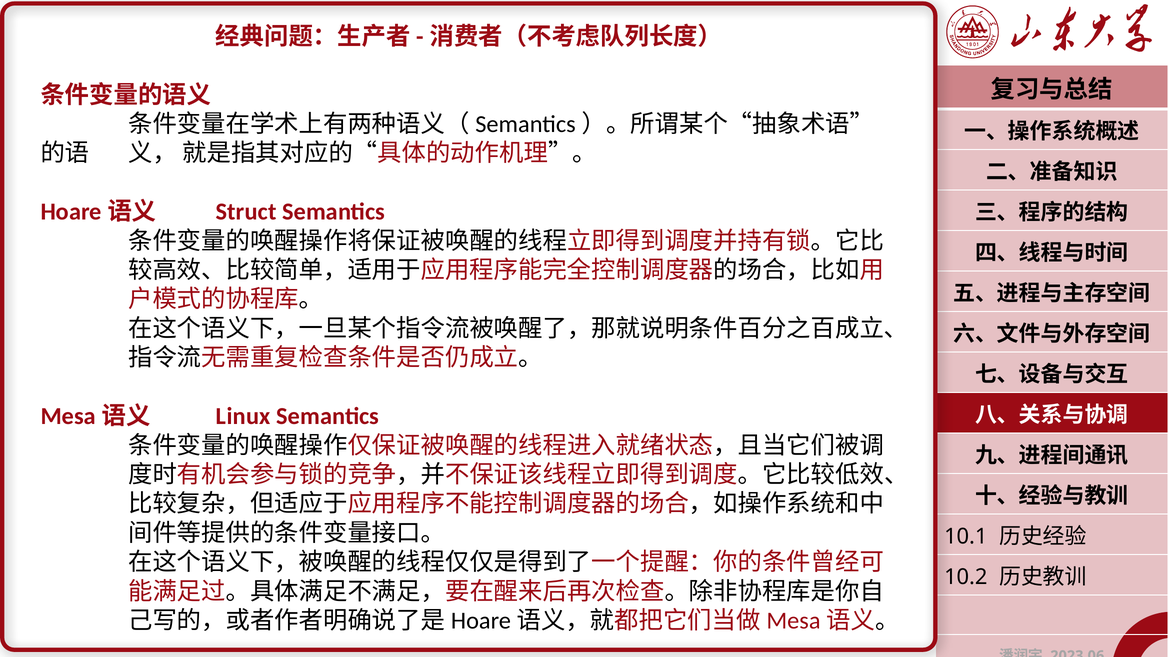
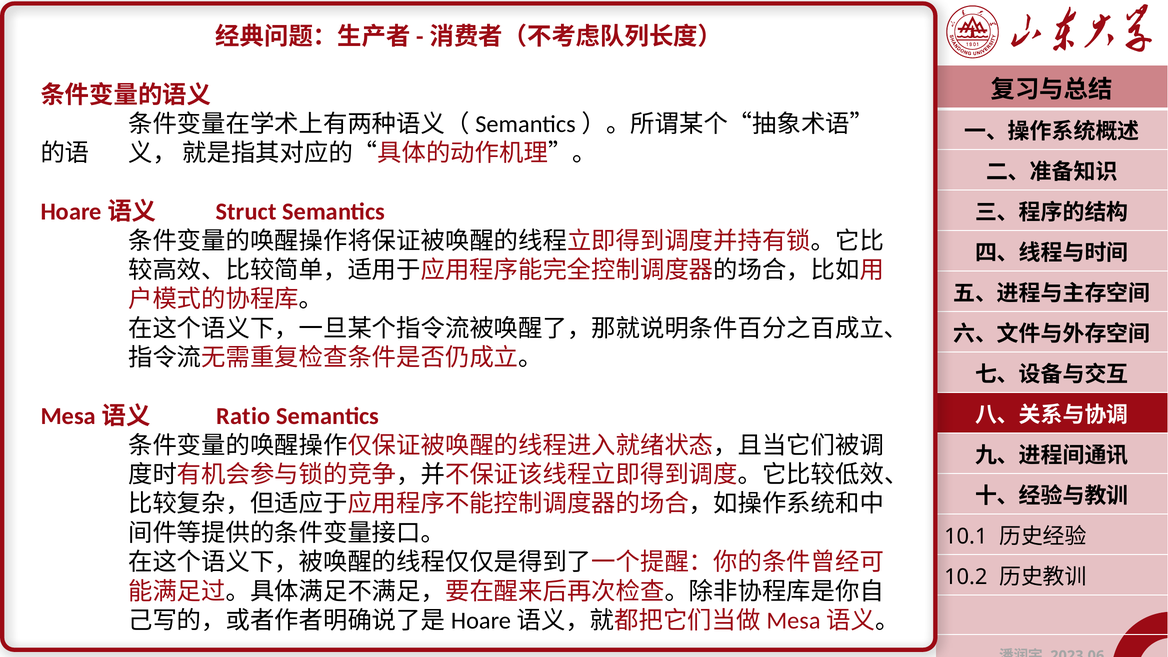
Linux: Linux -> Ratio
